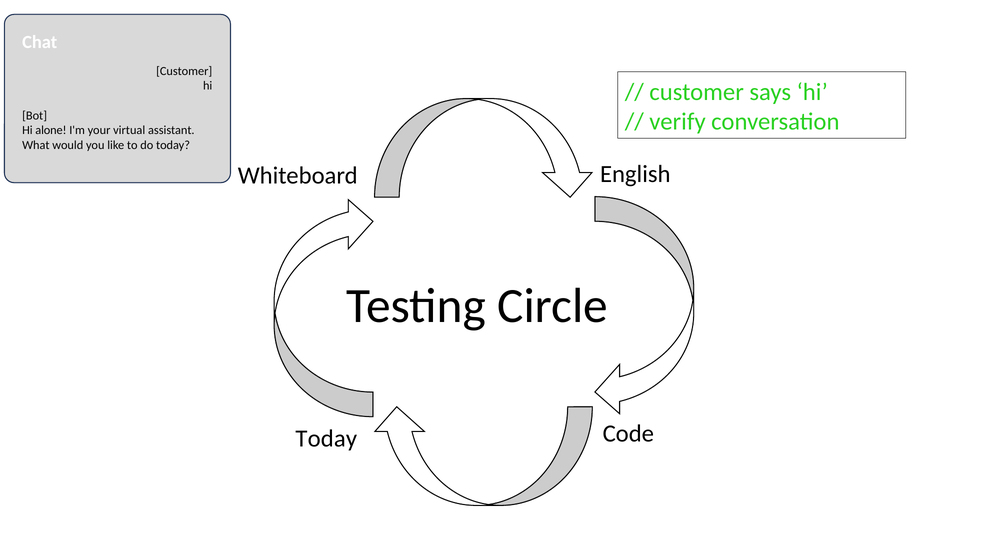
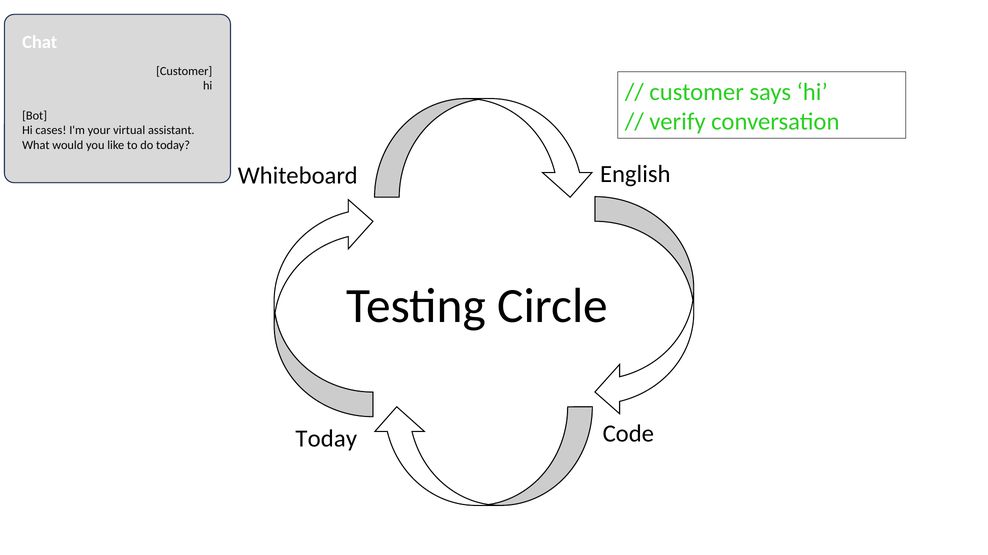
alone: alone -> cases
